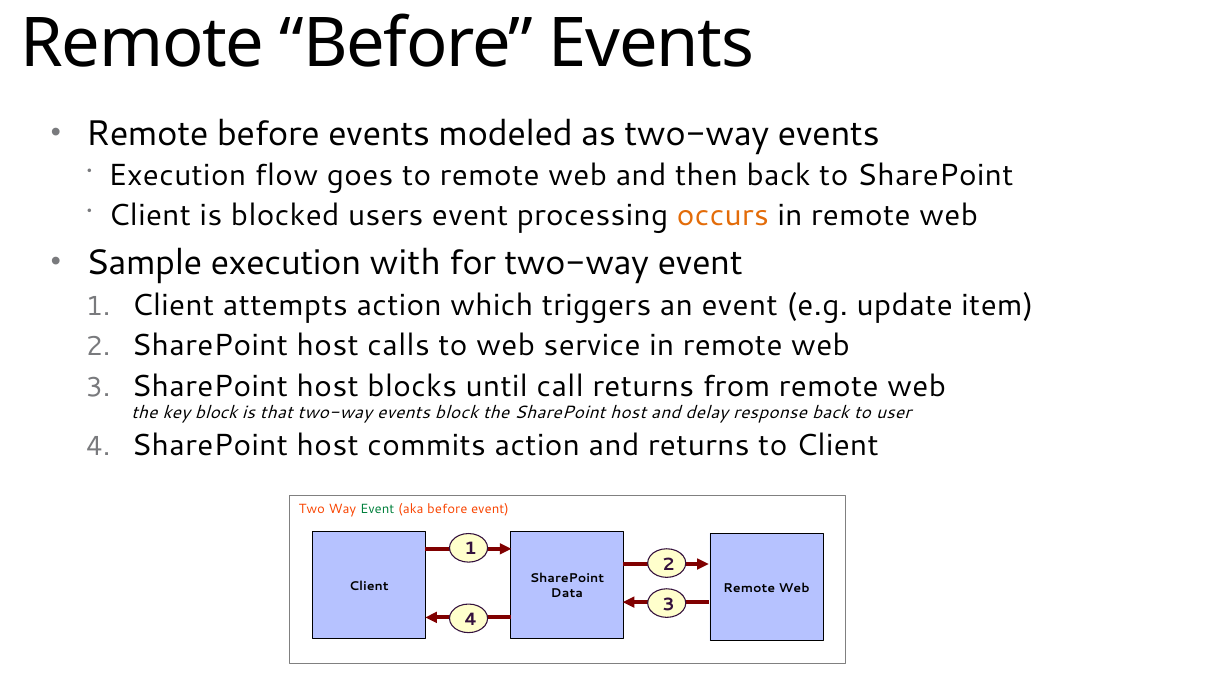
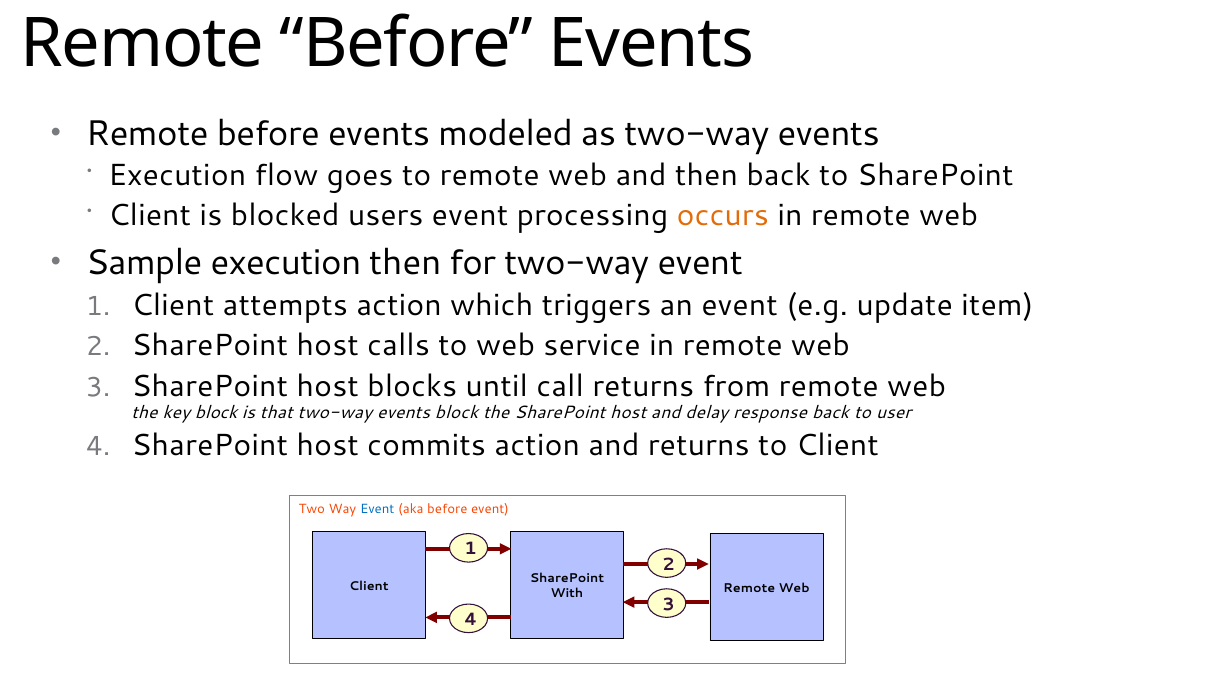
execution with: with -> then
Event at (377, 509) colour: green -> blue
Data: Data -> With
